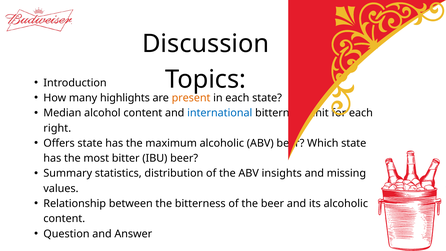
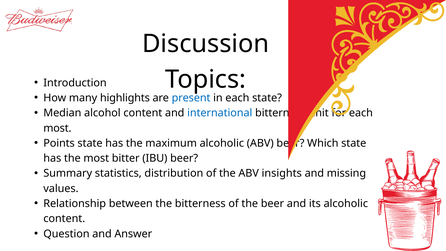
present colour: orange -> blue
right at (57, 128): right -> most
Offers: Offers -> Points
